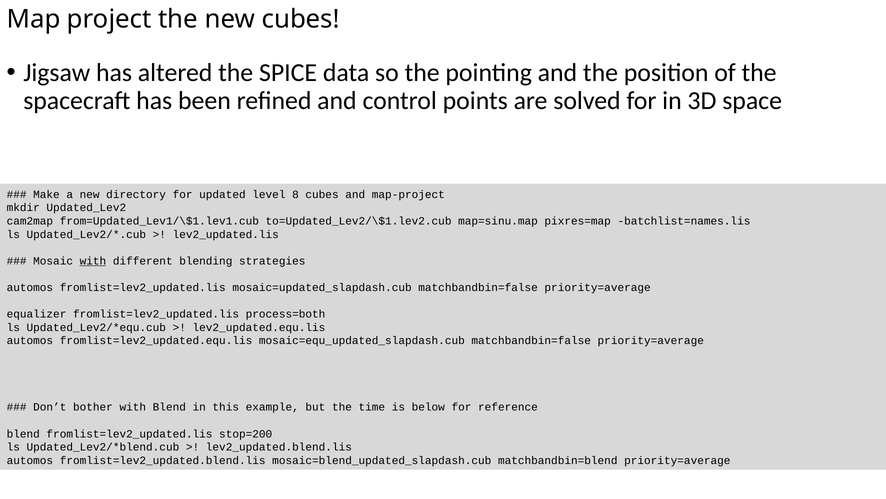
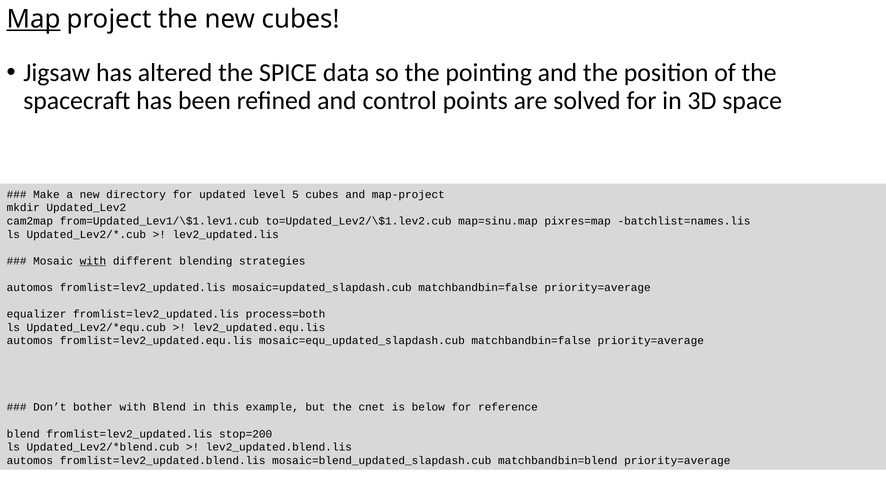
Map underline: none -> present
8: 8 -> 5
time: time -> cnet
